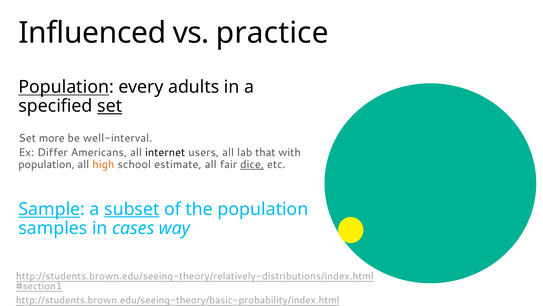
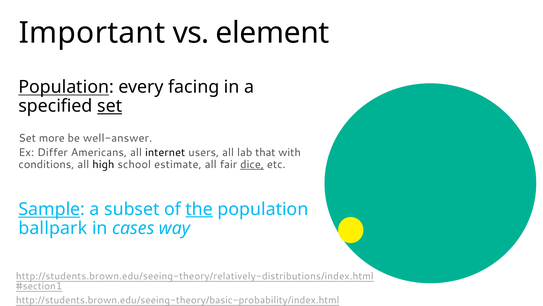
Influenced: Influenced -> Important
practice: practice -> element
adults: adults -> facing
well-interval: well-interval -> well-answer
population at (46, 164): population -> conditions
high colour: orange -> black
subset underline: present -> none
the underline: none -> present
samples: samples -> ballpark
